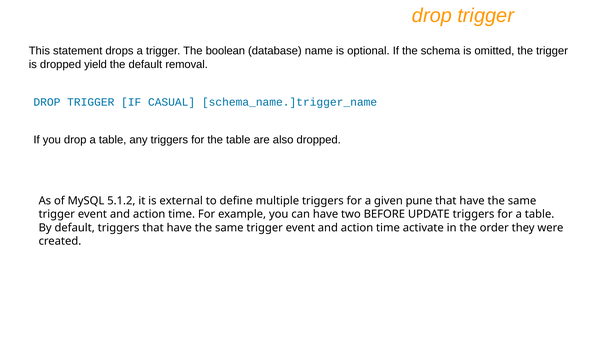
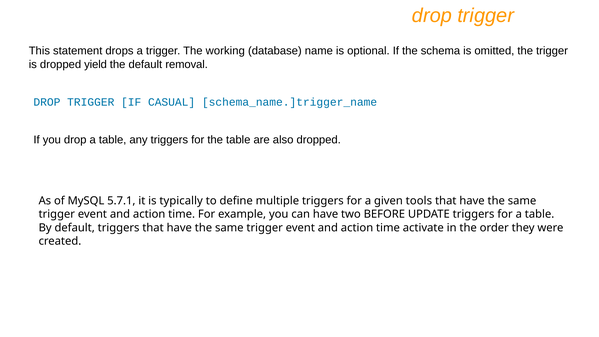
boolean: boolean -> working
5.1.2: 5.1.2 -> 5.7.1
external: external -> typically
pune: pune -> tools
